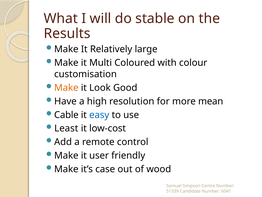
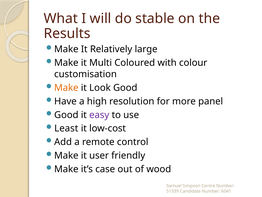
mean: mean -> panel
Cable at (66, 115): Cable -> Good
easy colour: blue -> purple
